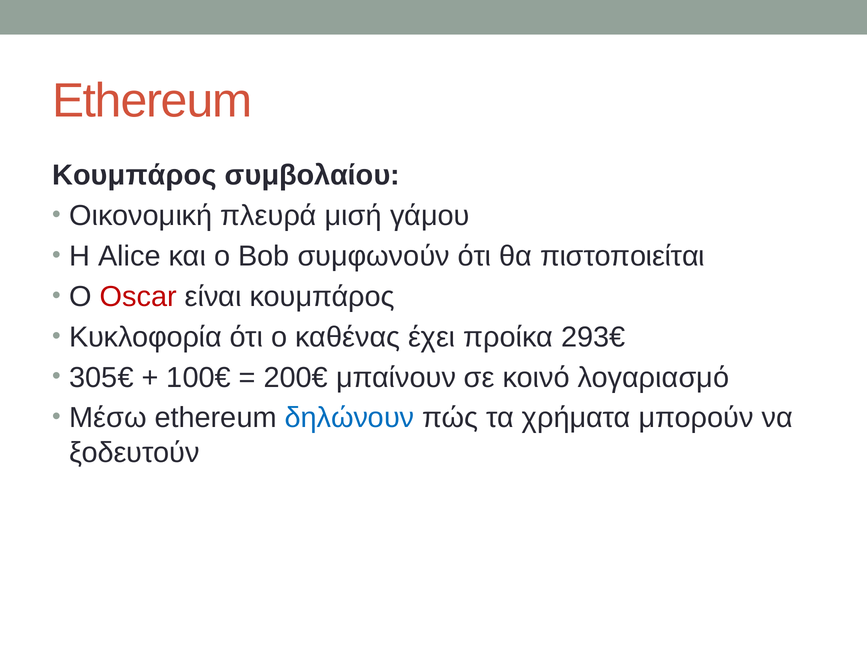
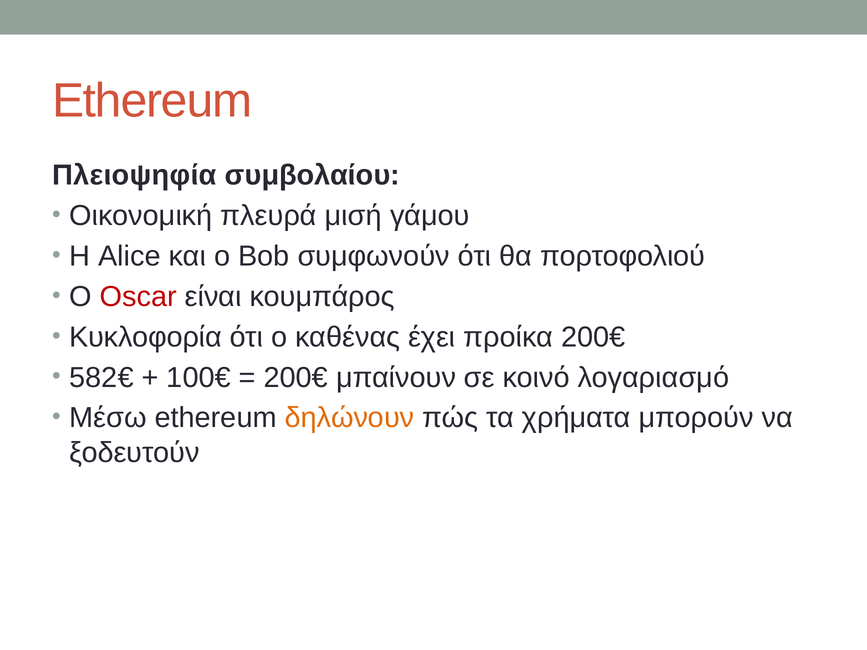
Κουμπάρος at (134, 175): Κουμπάρος -> Πλειοψηφία
πιστοποιείται: πιστοποιείται -> πορτοφολιού
προίκα 293€: 293€ -> 200€
305€: 305€ -> 582€
δηλώνουν colour: blue -> orange
